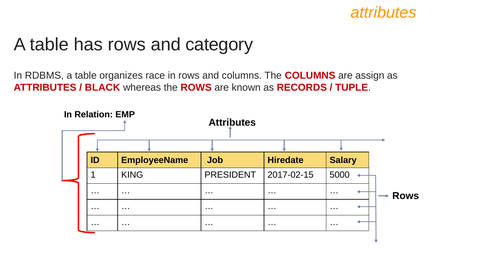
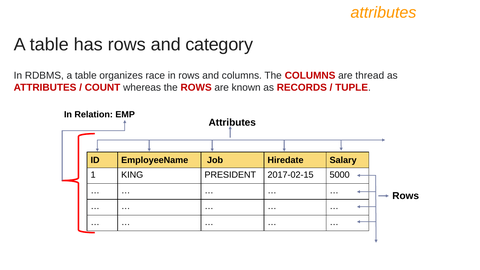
assign: assign -> thread
BLACK: BLACK -> COUNT
